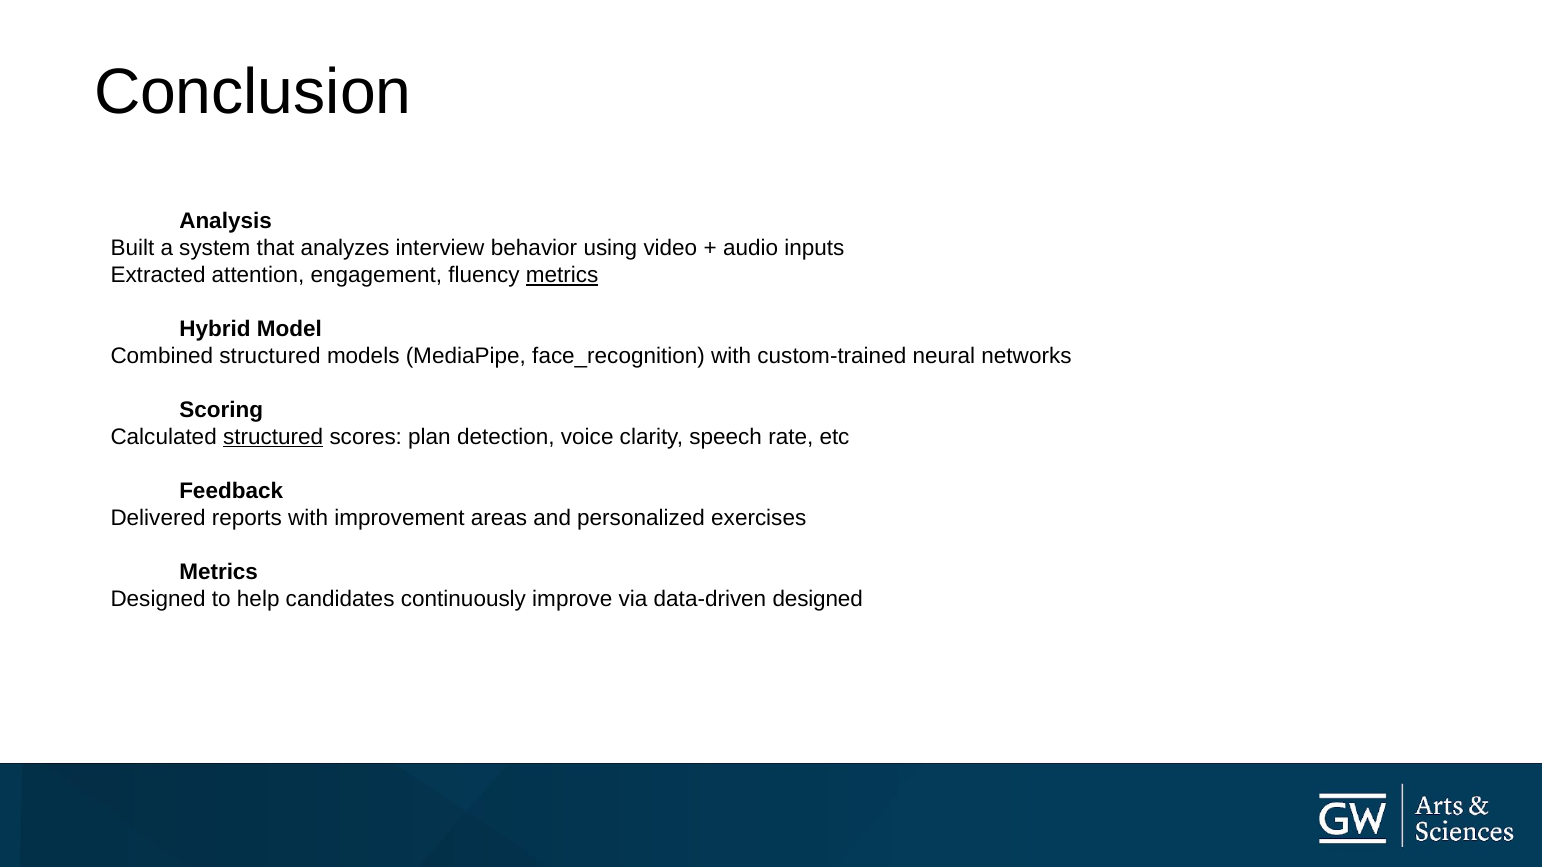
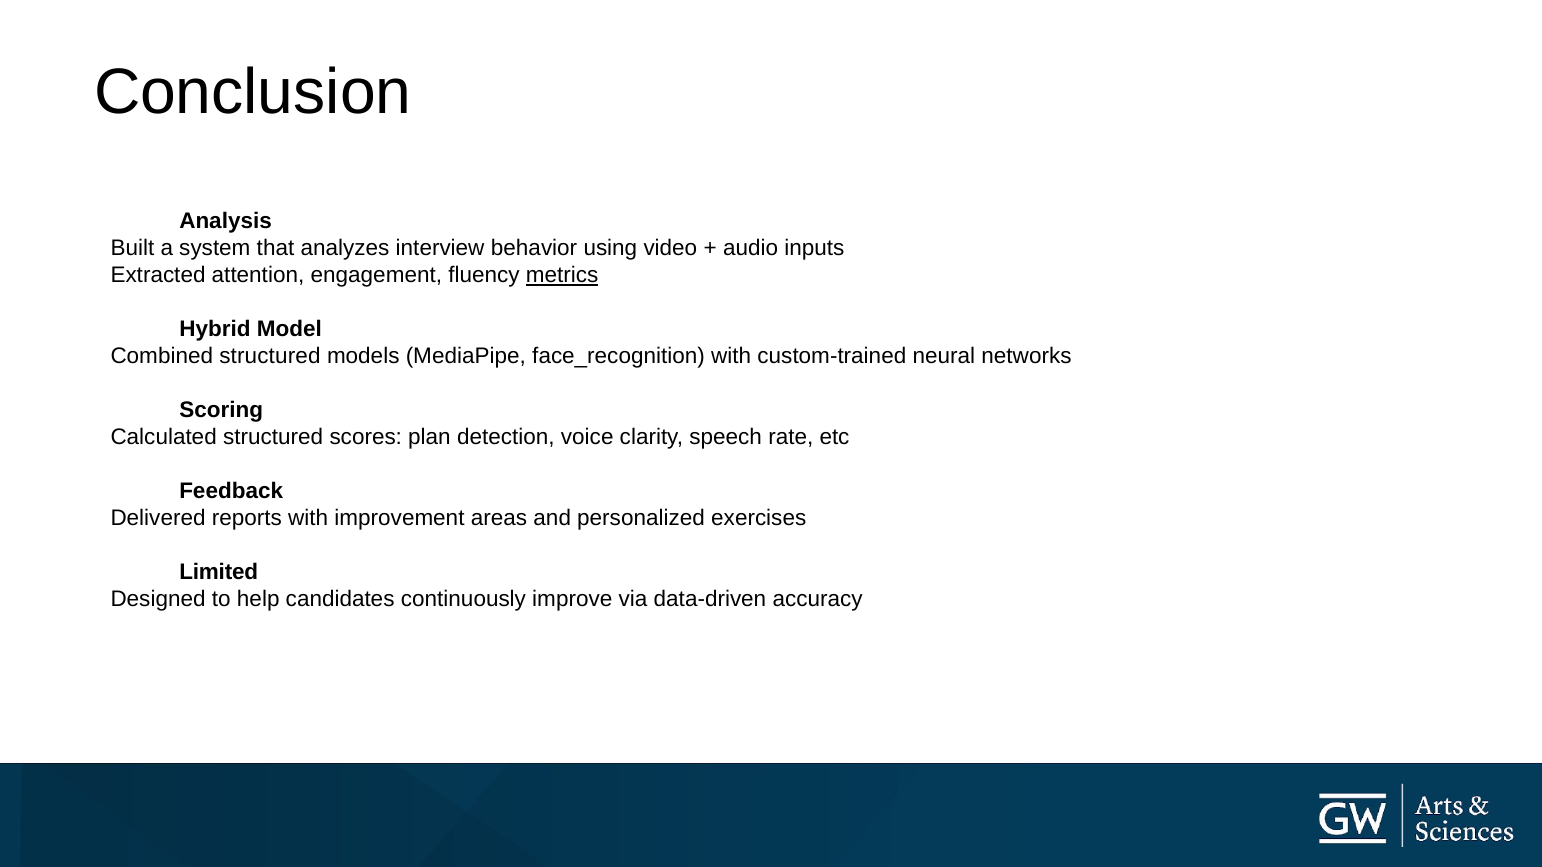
structured at (273, 437) underline: present -> none
Metrics at (219, 572): Metrics -> Limited
data-driven designed: designed -> accuracy
